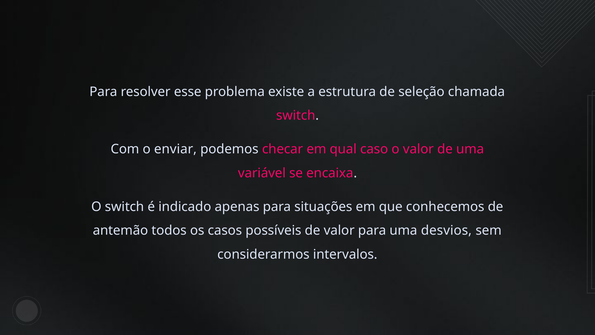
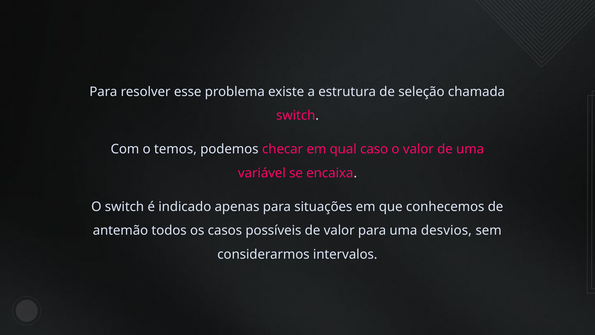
enviar: enviar -> temos
